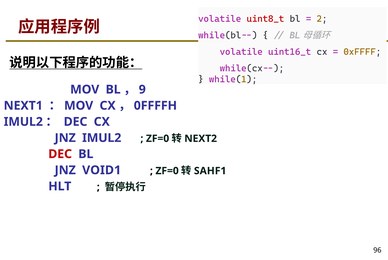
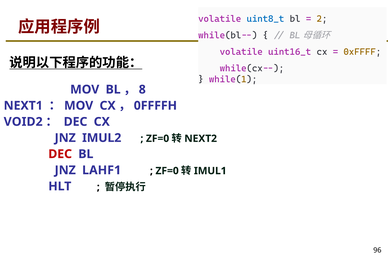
uint8_t colour: red -> blue
9: 9 -> 8
IMUL2 at (23, 122): IMUL2 -> VOID2
VOID1: VOID1 -> LAHF1
SAHF1: SAHF1 -> IMUL1
